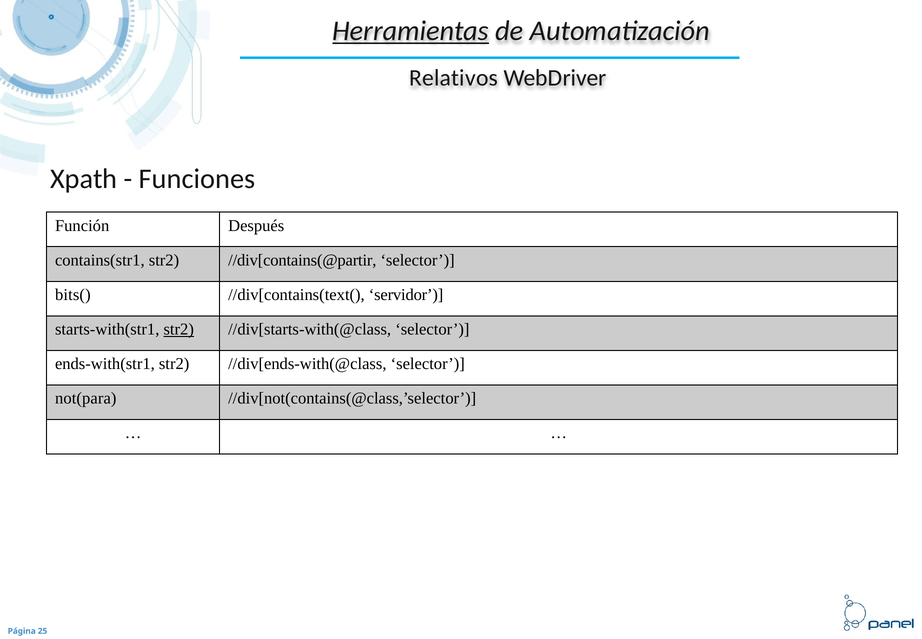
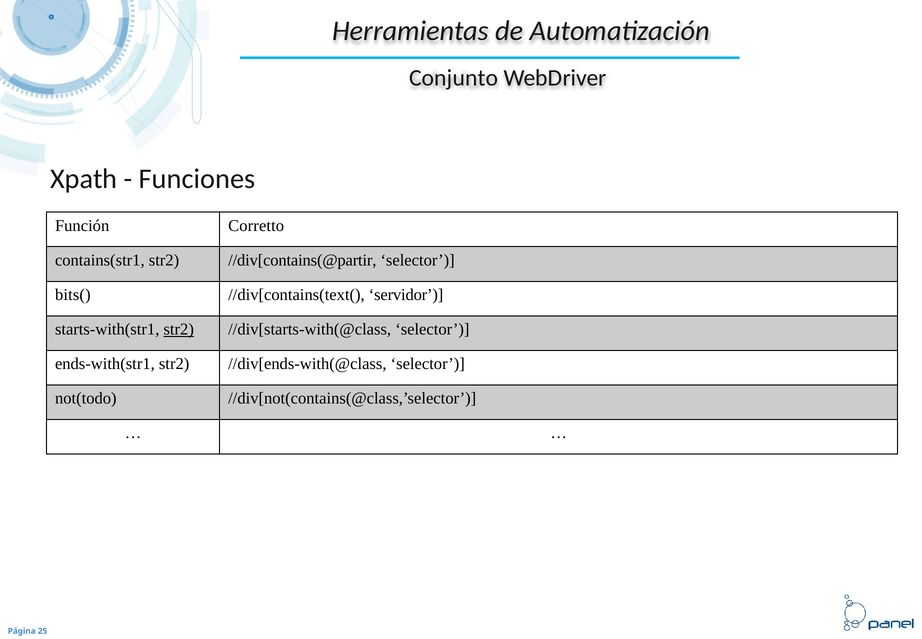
Herramientas underline: present -> none
Relativos: Relativos -> Conjunto
Después: Después -> Corretto
not(para: not(para -> not(todo
